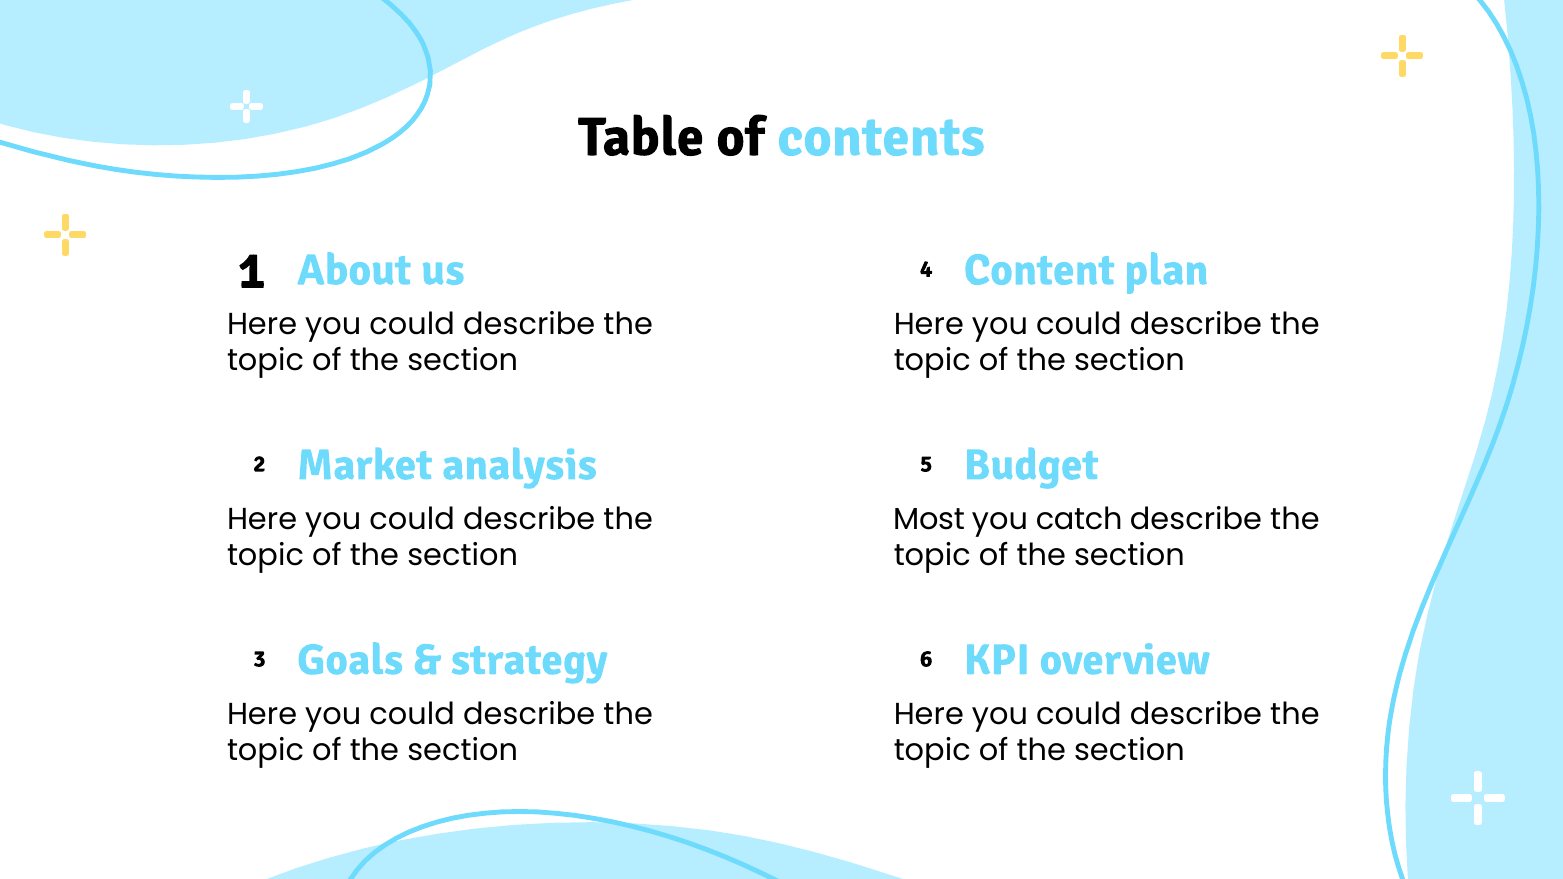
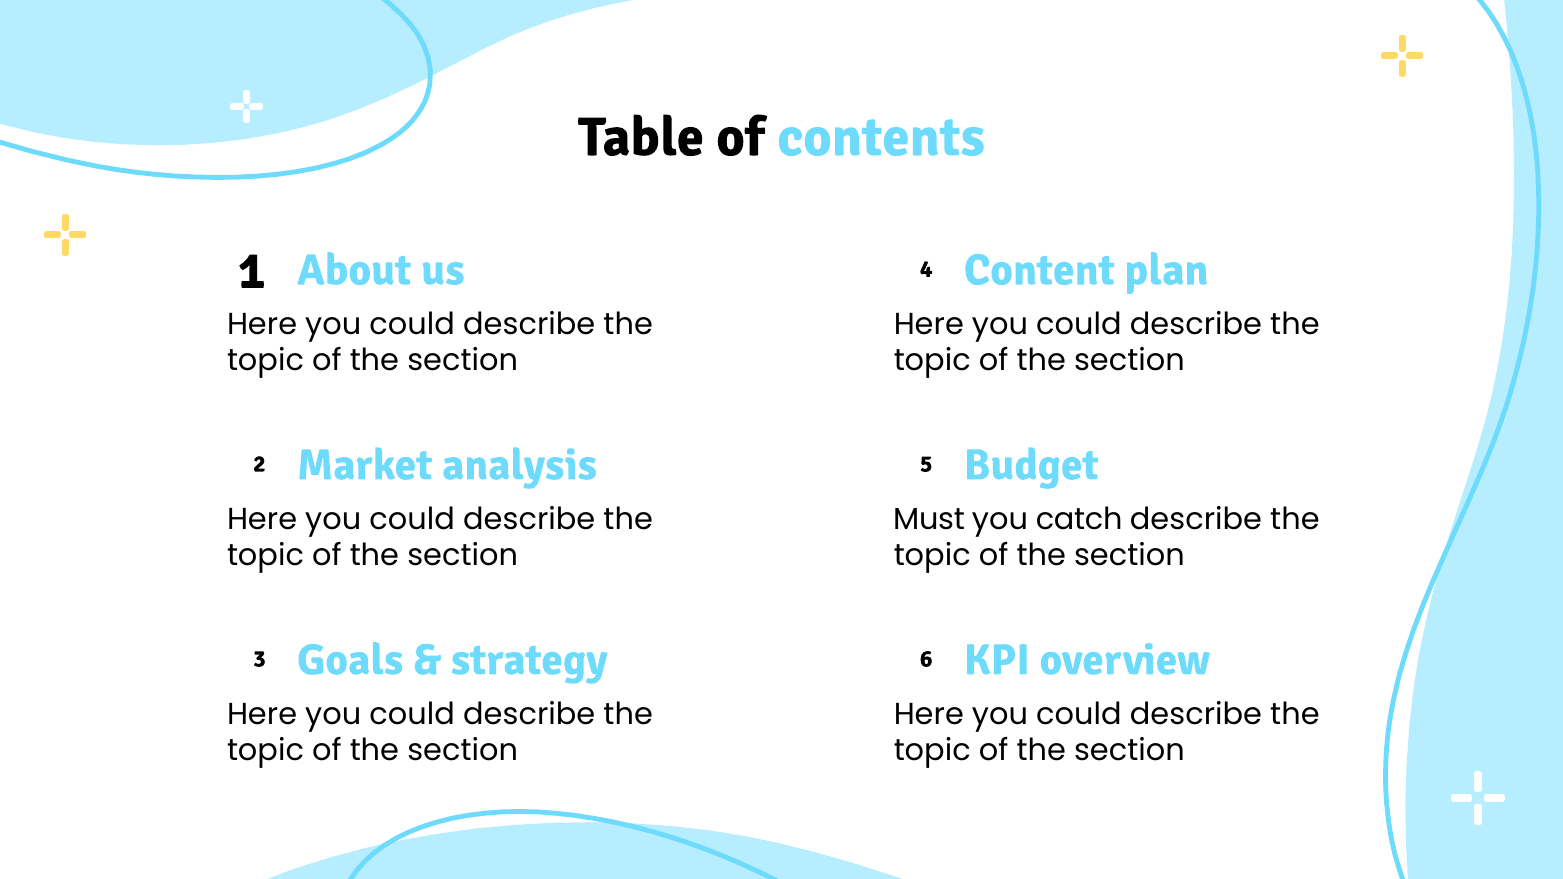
Most: Most -> Must
